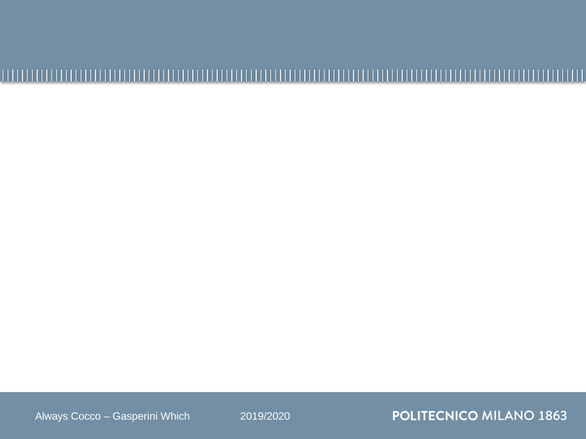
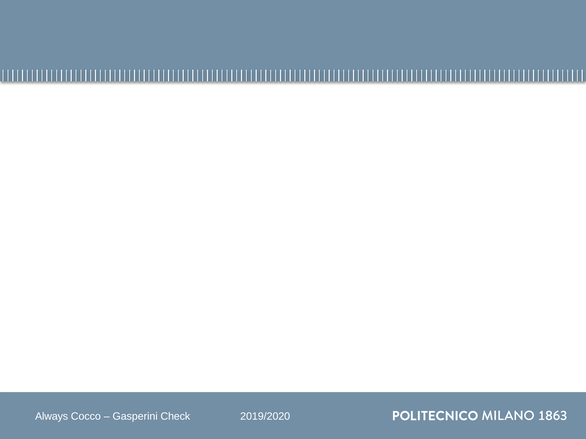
Which: Which -> Check
